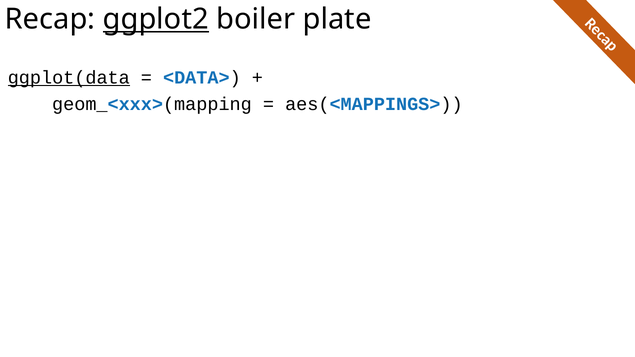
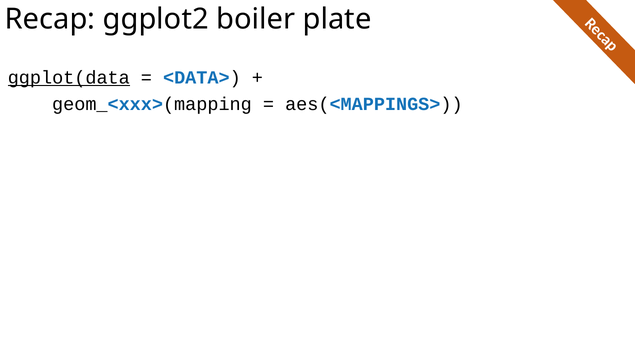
ggplot2 underline: present -> none
